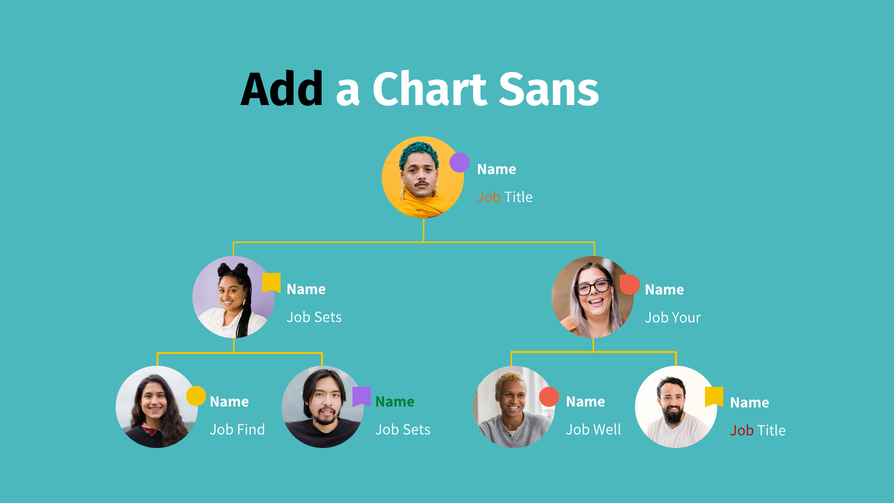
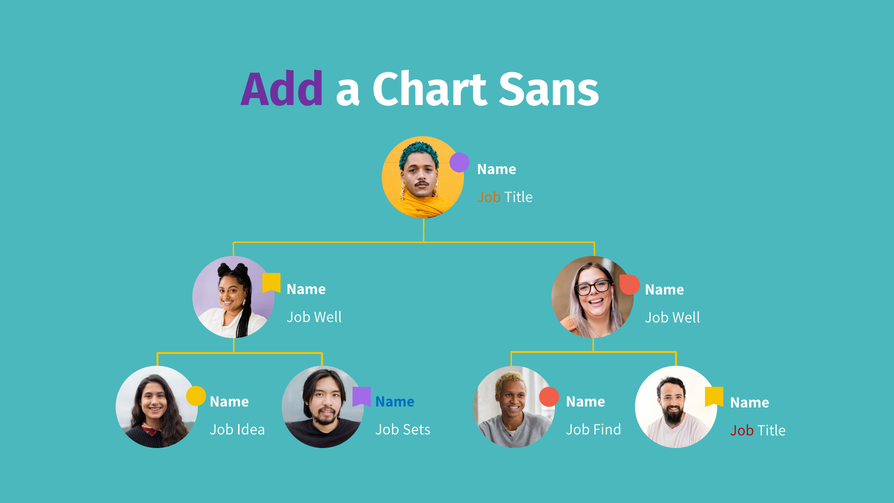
Add colour: black -> purple
Sets at (328, 317): Sets -> Well
Your at (686, 317): Your -> Well
Name at (395, 401) colour: green -> blue
Find: Find -> Idea
Well: Well -> Find
